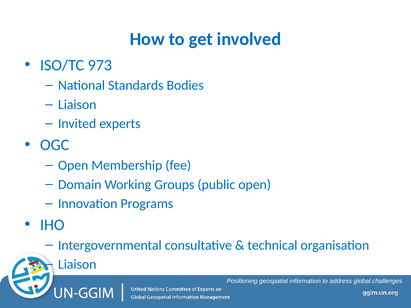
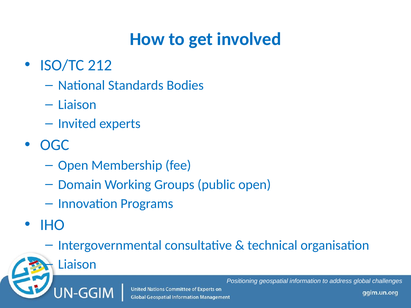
973: 973 -> 212
